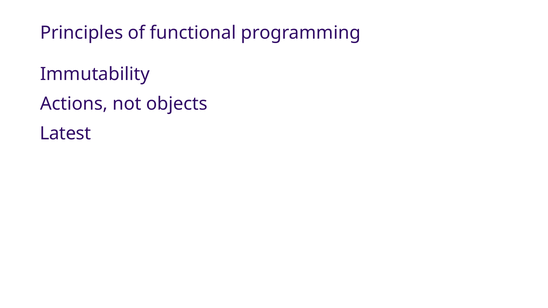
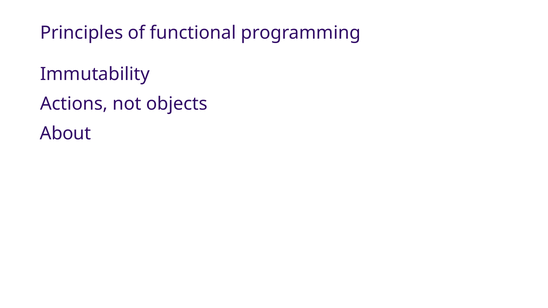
Latest: Latest -> About
